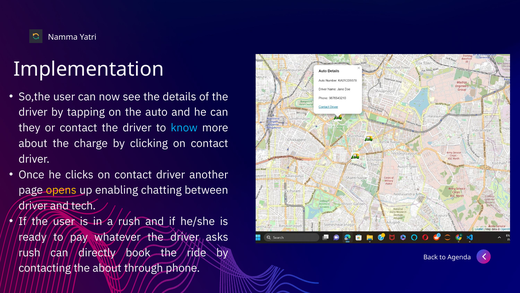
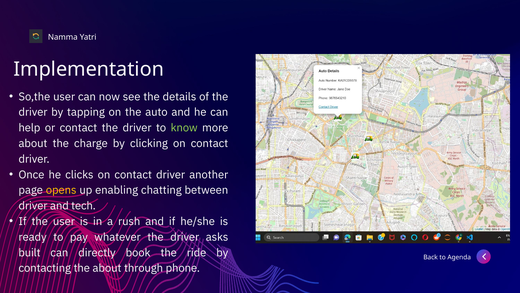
they: they -> help
know colour: light blue -> light green
rush at (29, 252): rush -> built
